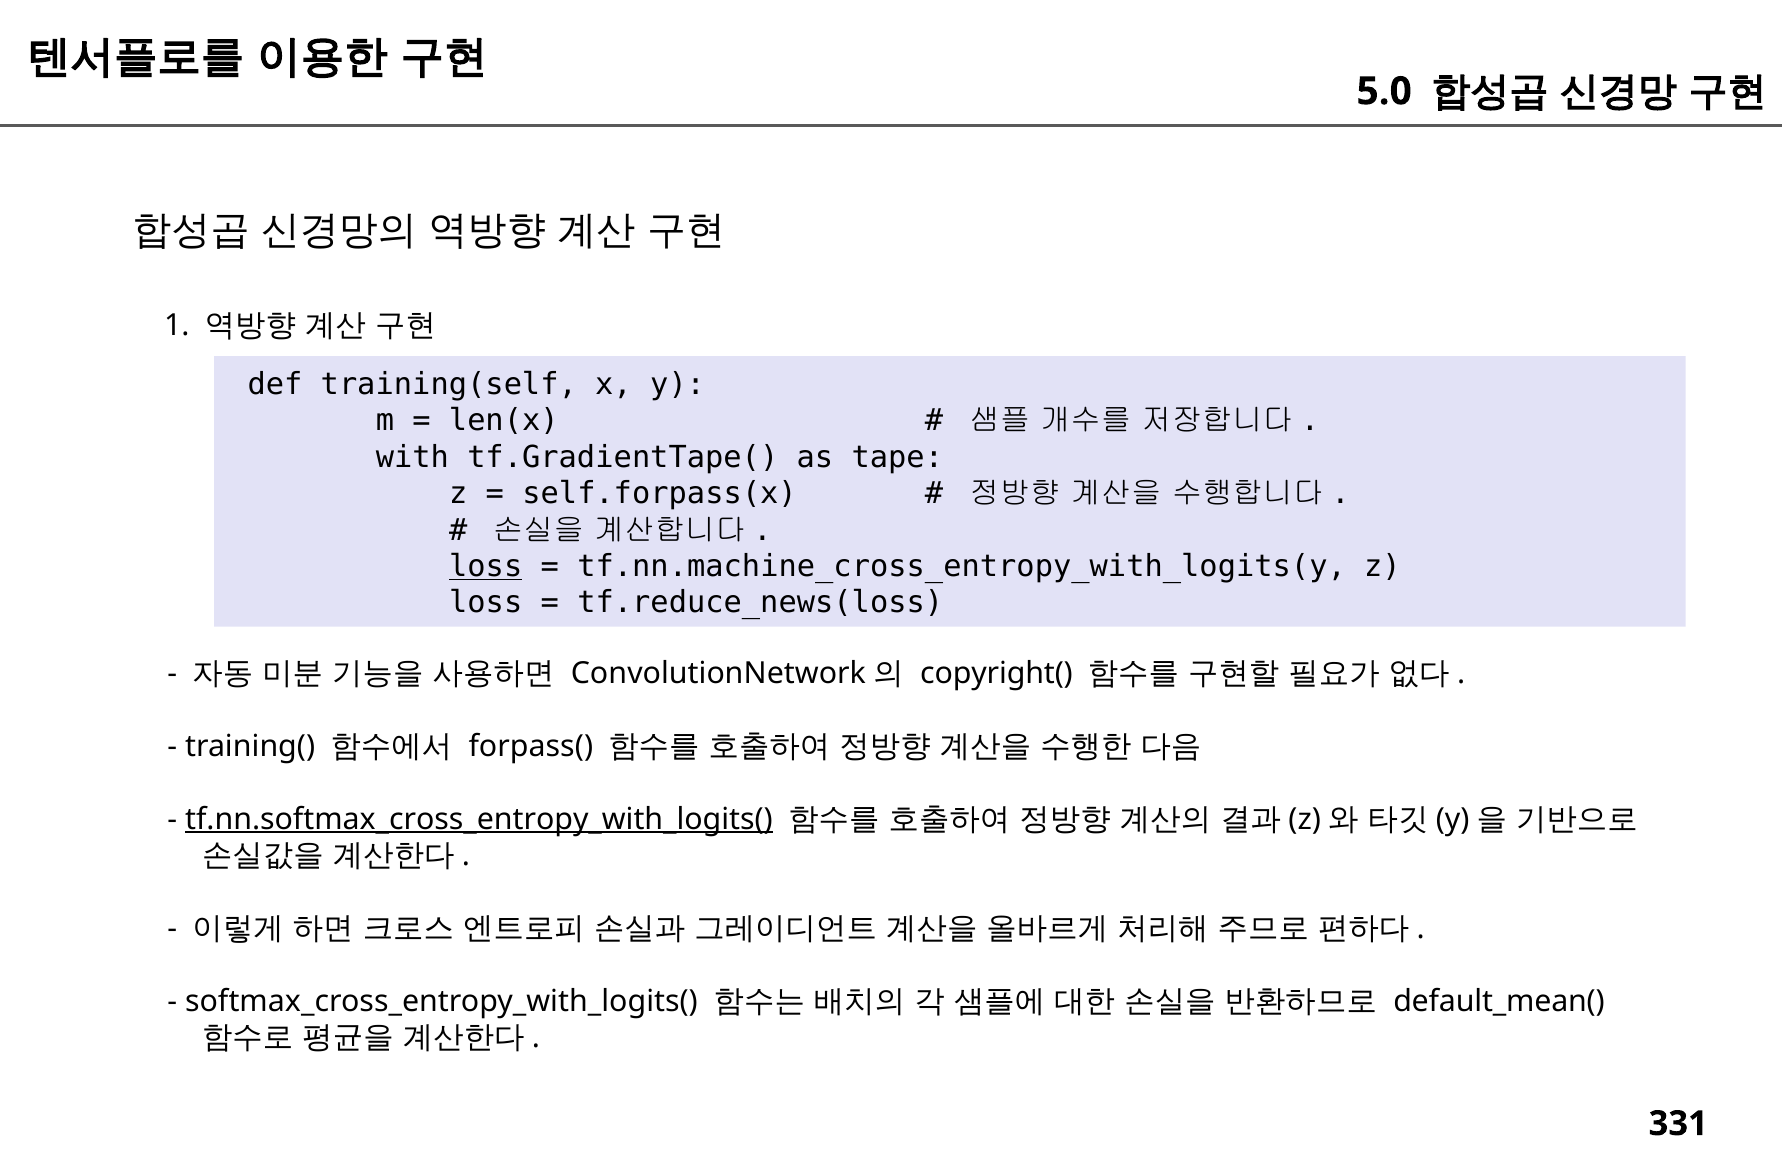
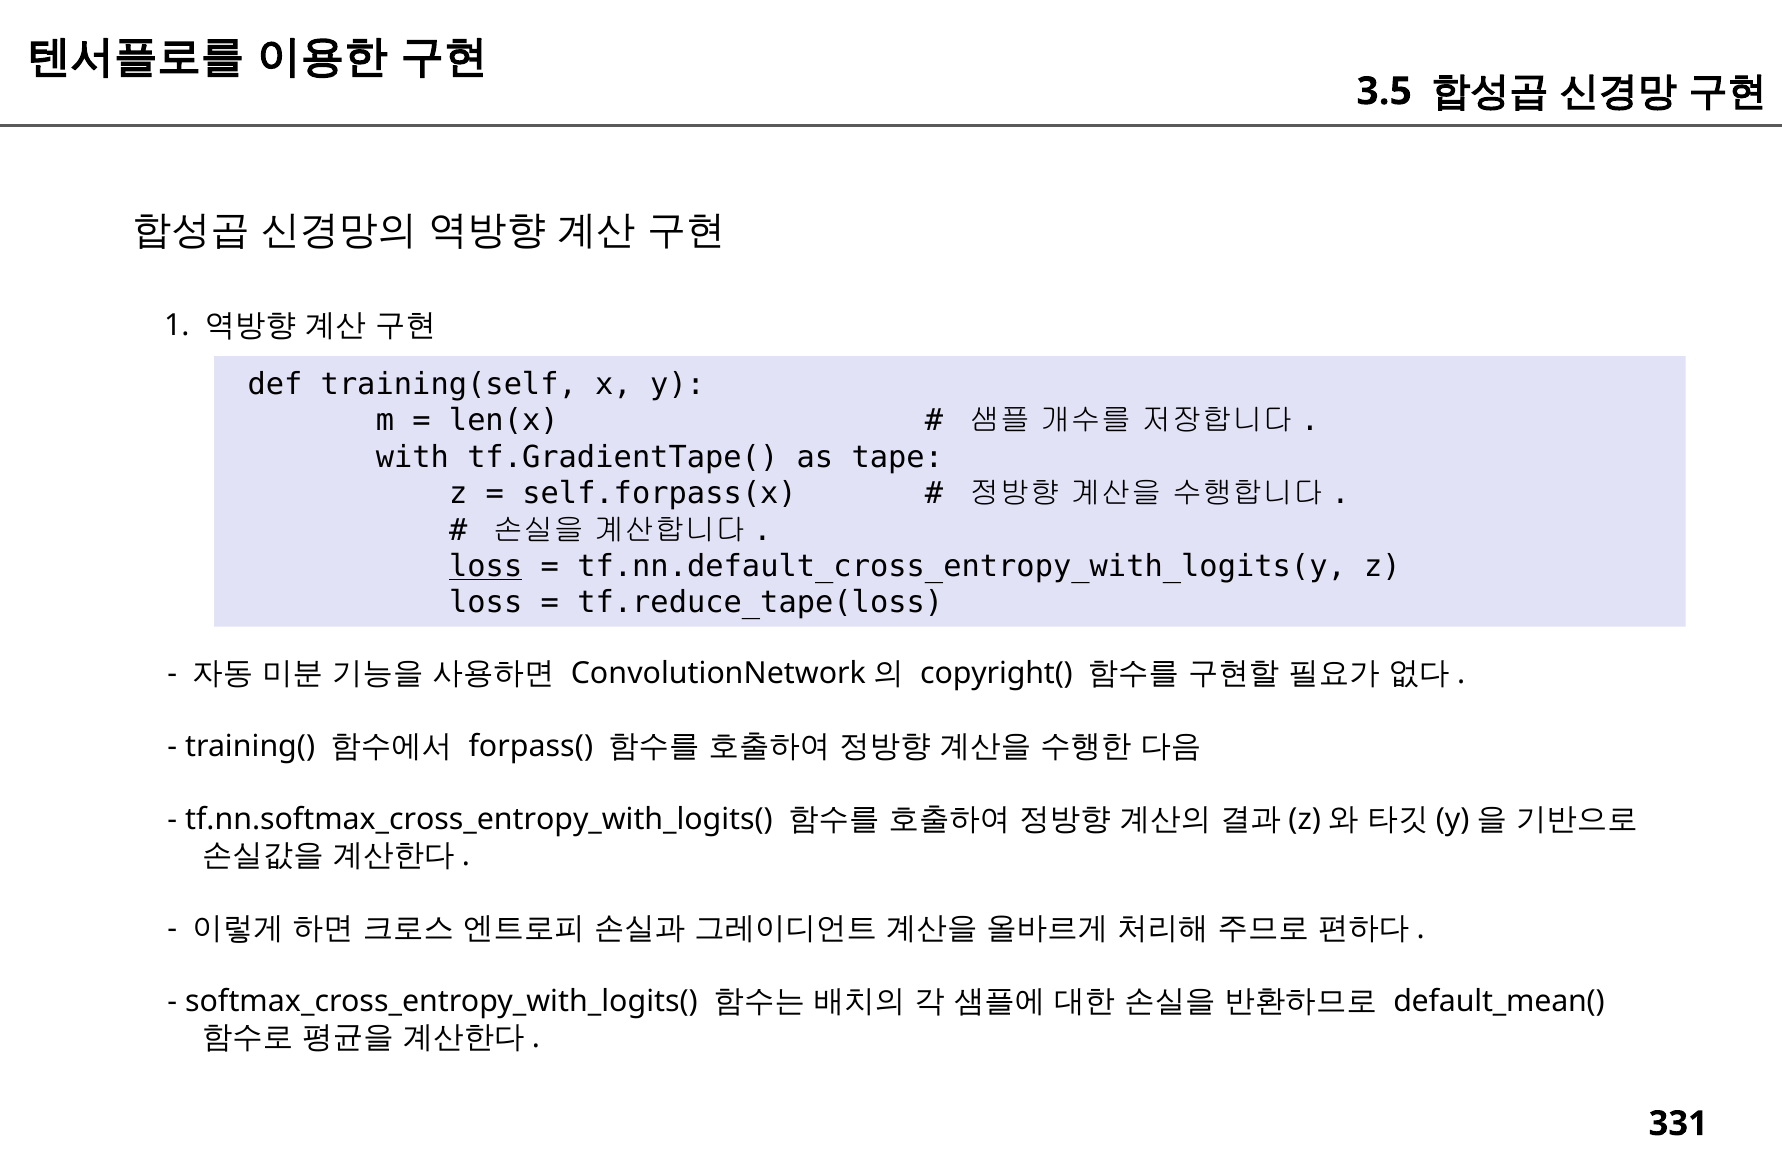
5.0: 5.0 -> 3.5
tf.nn.machine_cross_entropy_with_logits(y: tf.nn.machine_cross_entropy_with_logits(y -> tf.nn.default_cross_entropy_with_logits(y
tf.reduce_news(loss: tf.reduce_news(loss -> tf.reduce_tape(loss
tf.nn.softmax_cross_entropy_with_logits( underline: present -> none
